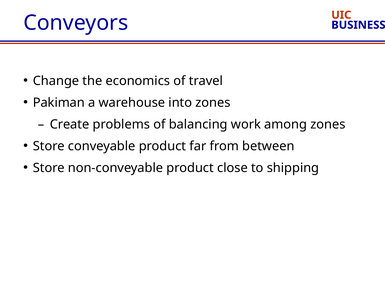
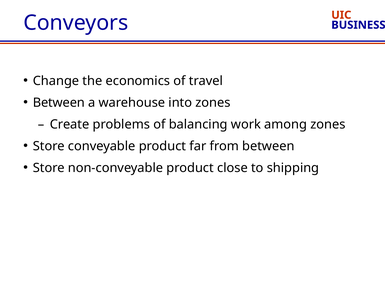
Pakiman at (59, 103): Pakiman -> Between
